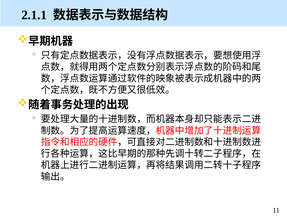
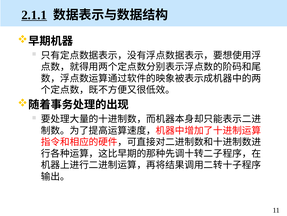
2.1.1 underline: none -> present
